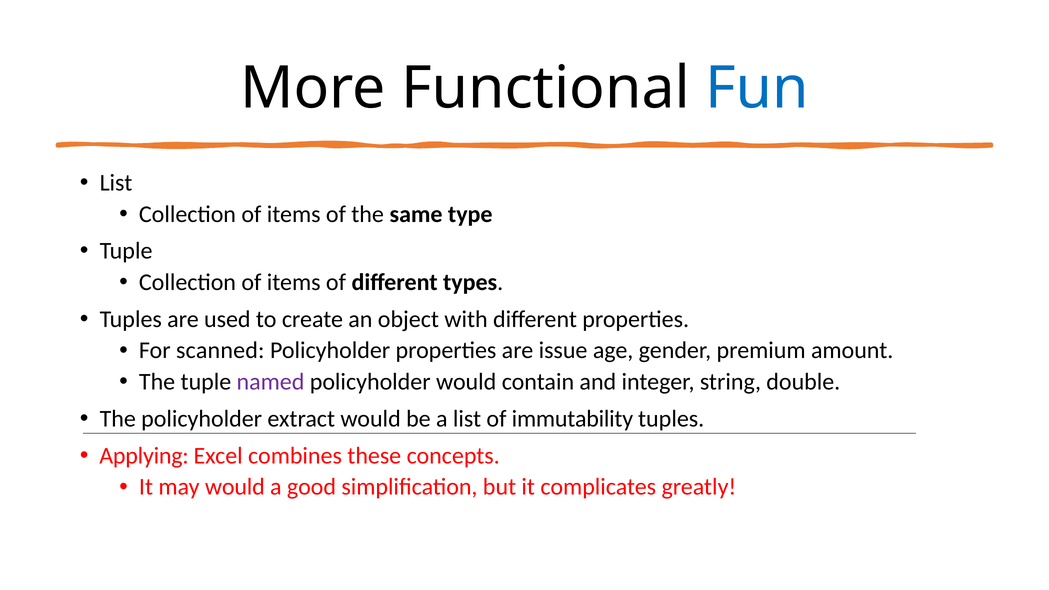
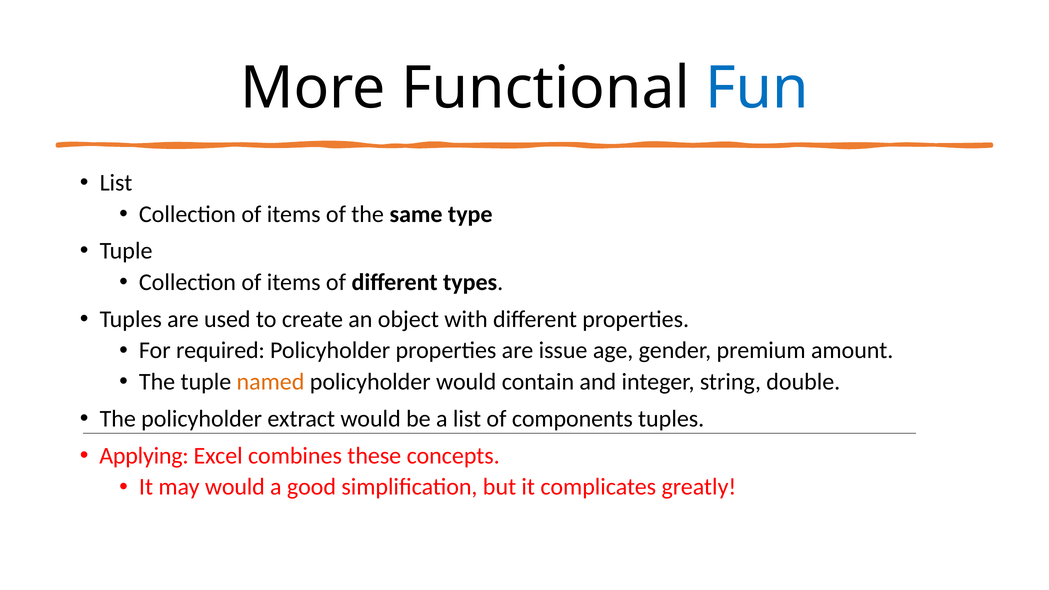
scanned: scanned -> required
named colour: purple -> orange
immutability: immutability -> components
